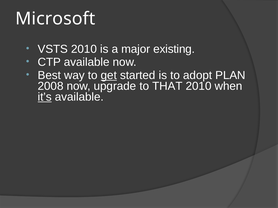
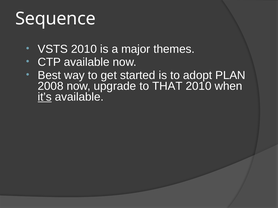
Microsoft: Microsoft -> Sequence
existing: existing -> themes
get underline: present -> none
